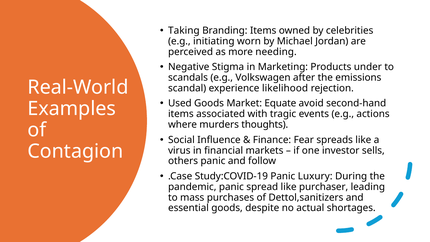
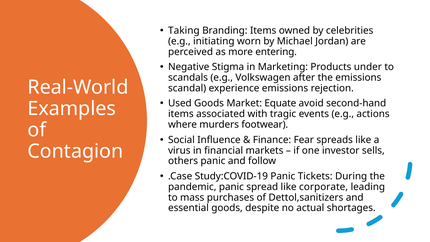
needing: needing -> entering
experience likelihood: likelihood -> emissions
thoughts: thoughts -> footwear
Luxury: Luxury -> Tickets
purchaser: purchaser -> corporate
